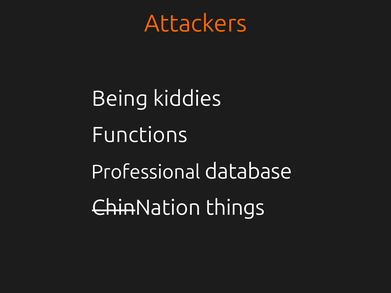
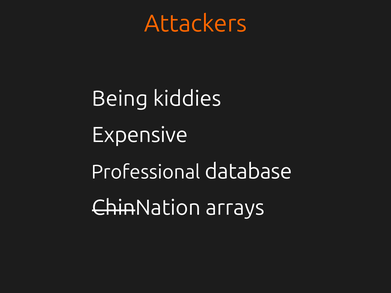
Functions: Functions -> Expensive
things: things -> arrays
